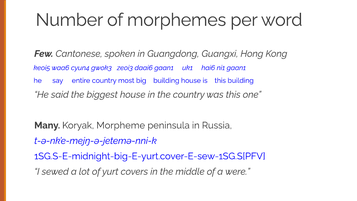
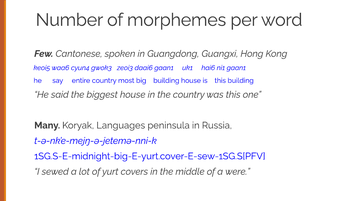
Morpheme: Morpheme -> Languages
